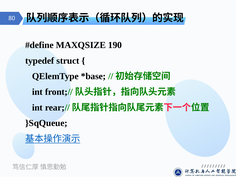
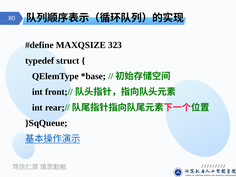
190: 190 -> 323
